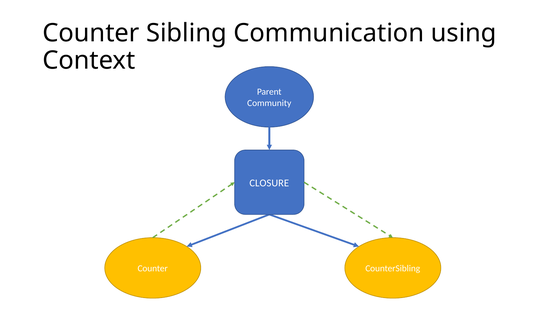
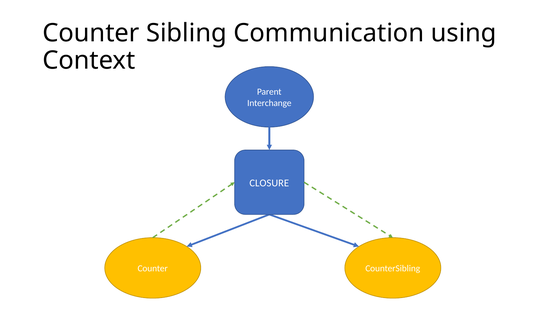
Community: Community -> Interchange
